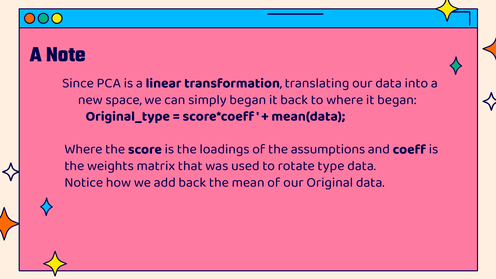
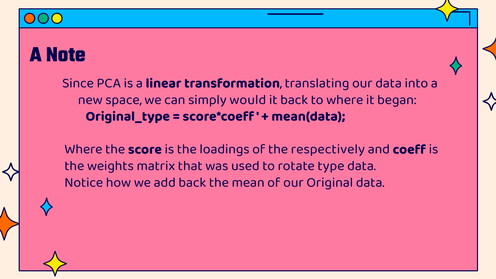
simply began: began -> would
assumptions: assumptions -> respectively
